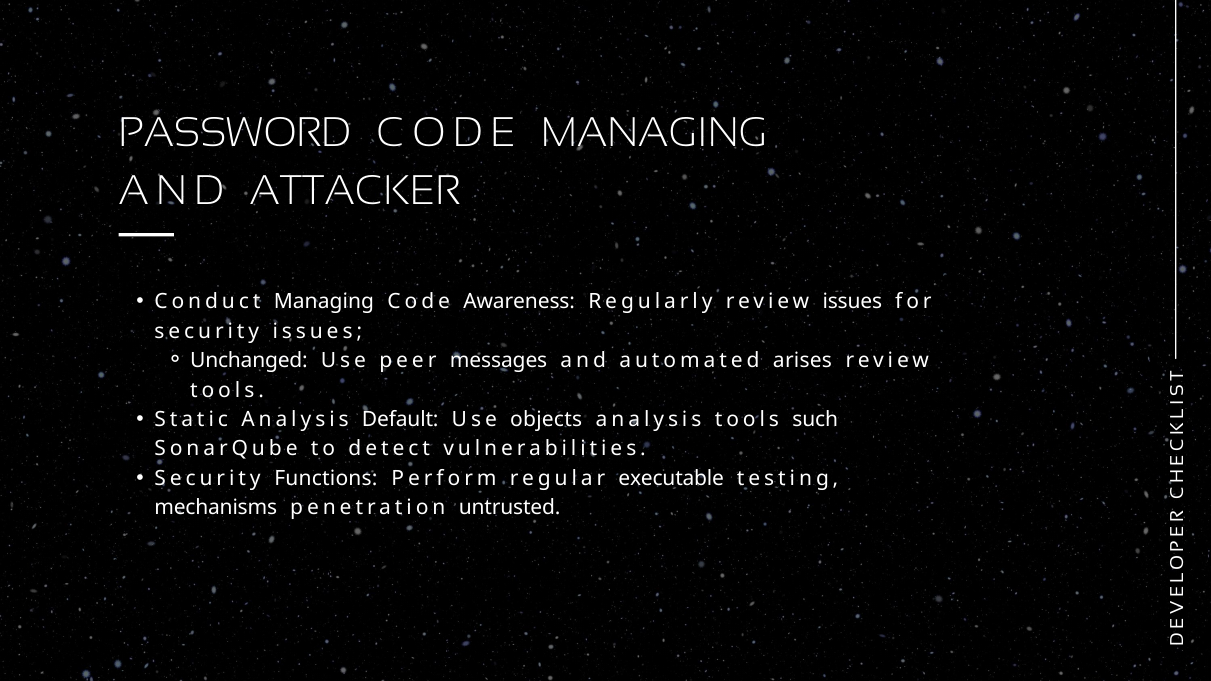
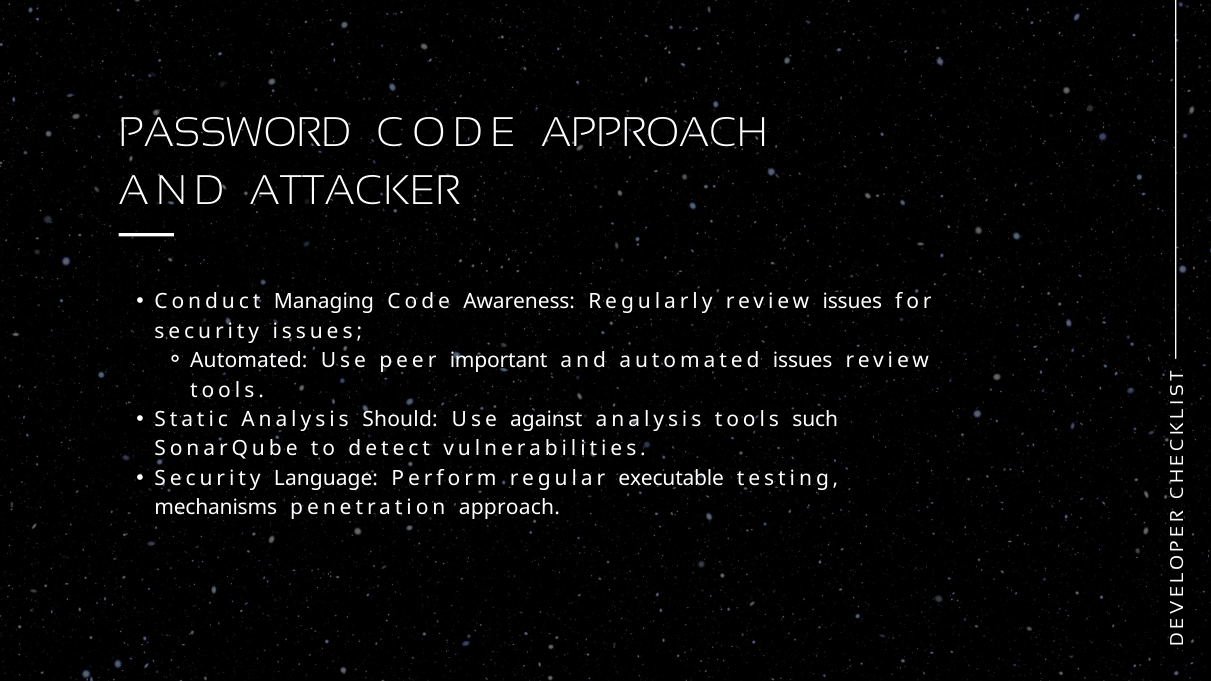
CODE MANAGING: MANAGING -> APPROACH
Unchanged at (249, 361): Unchanged -> Automated
messages: messages -> important
automated arises: arises -> issues
Default: Default -> Should
objects: objects -> against
Functions: Functions -> Language
penetration untrusted: untrusted -> approach
